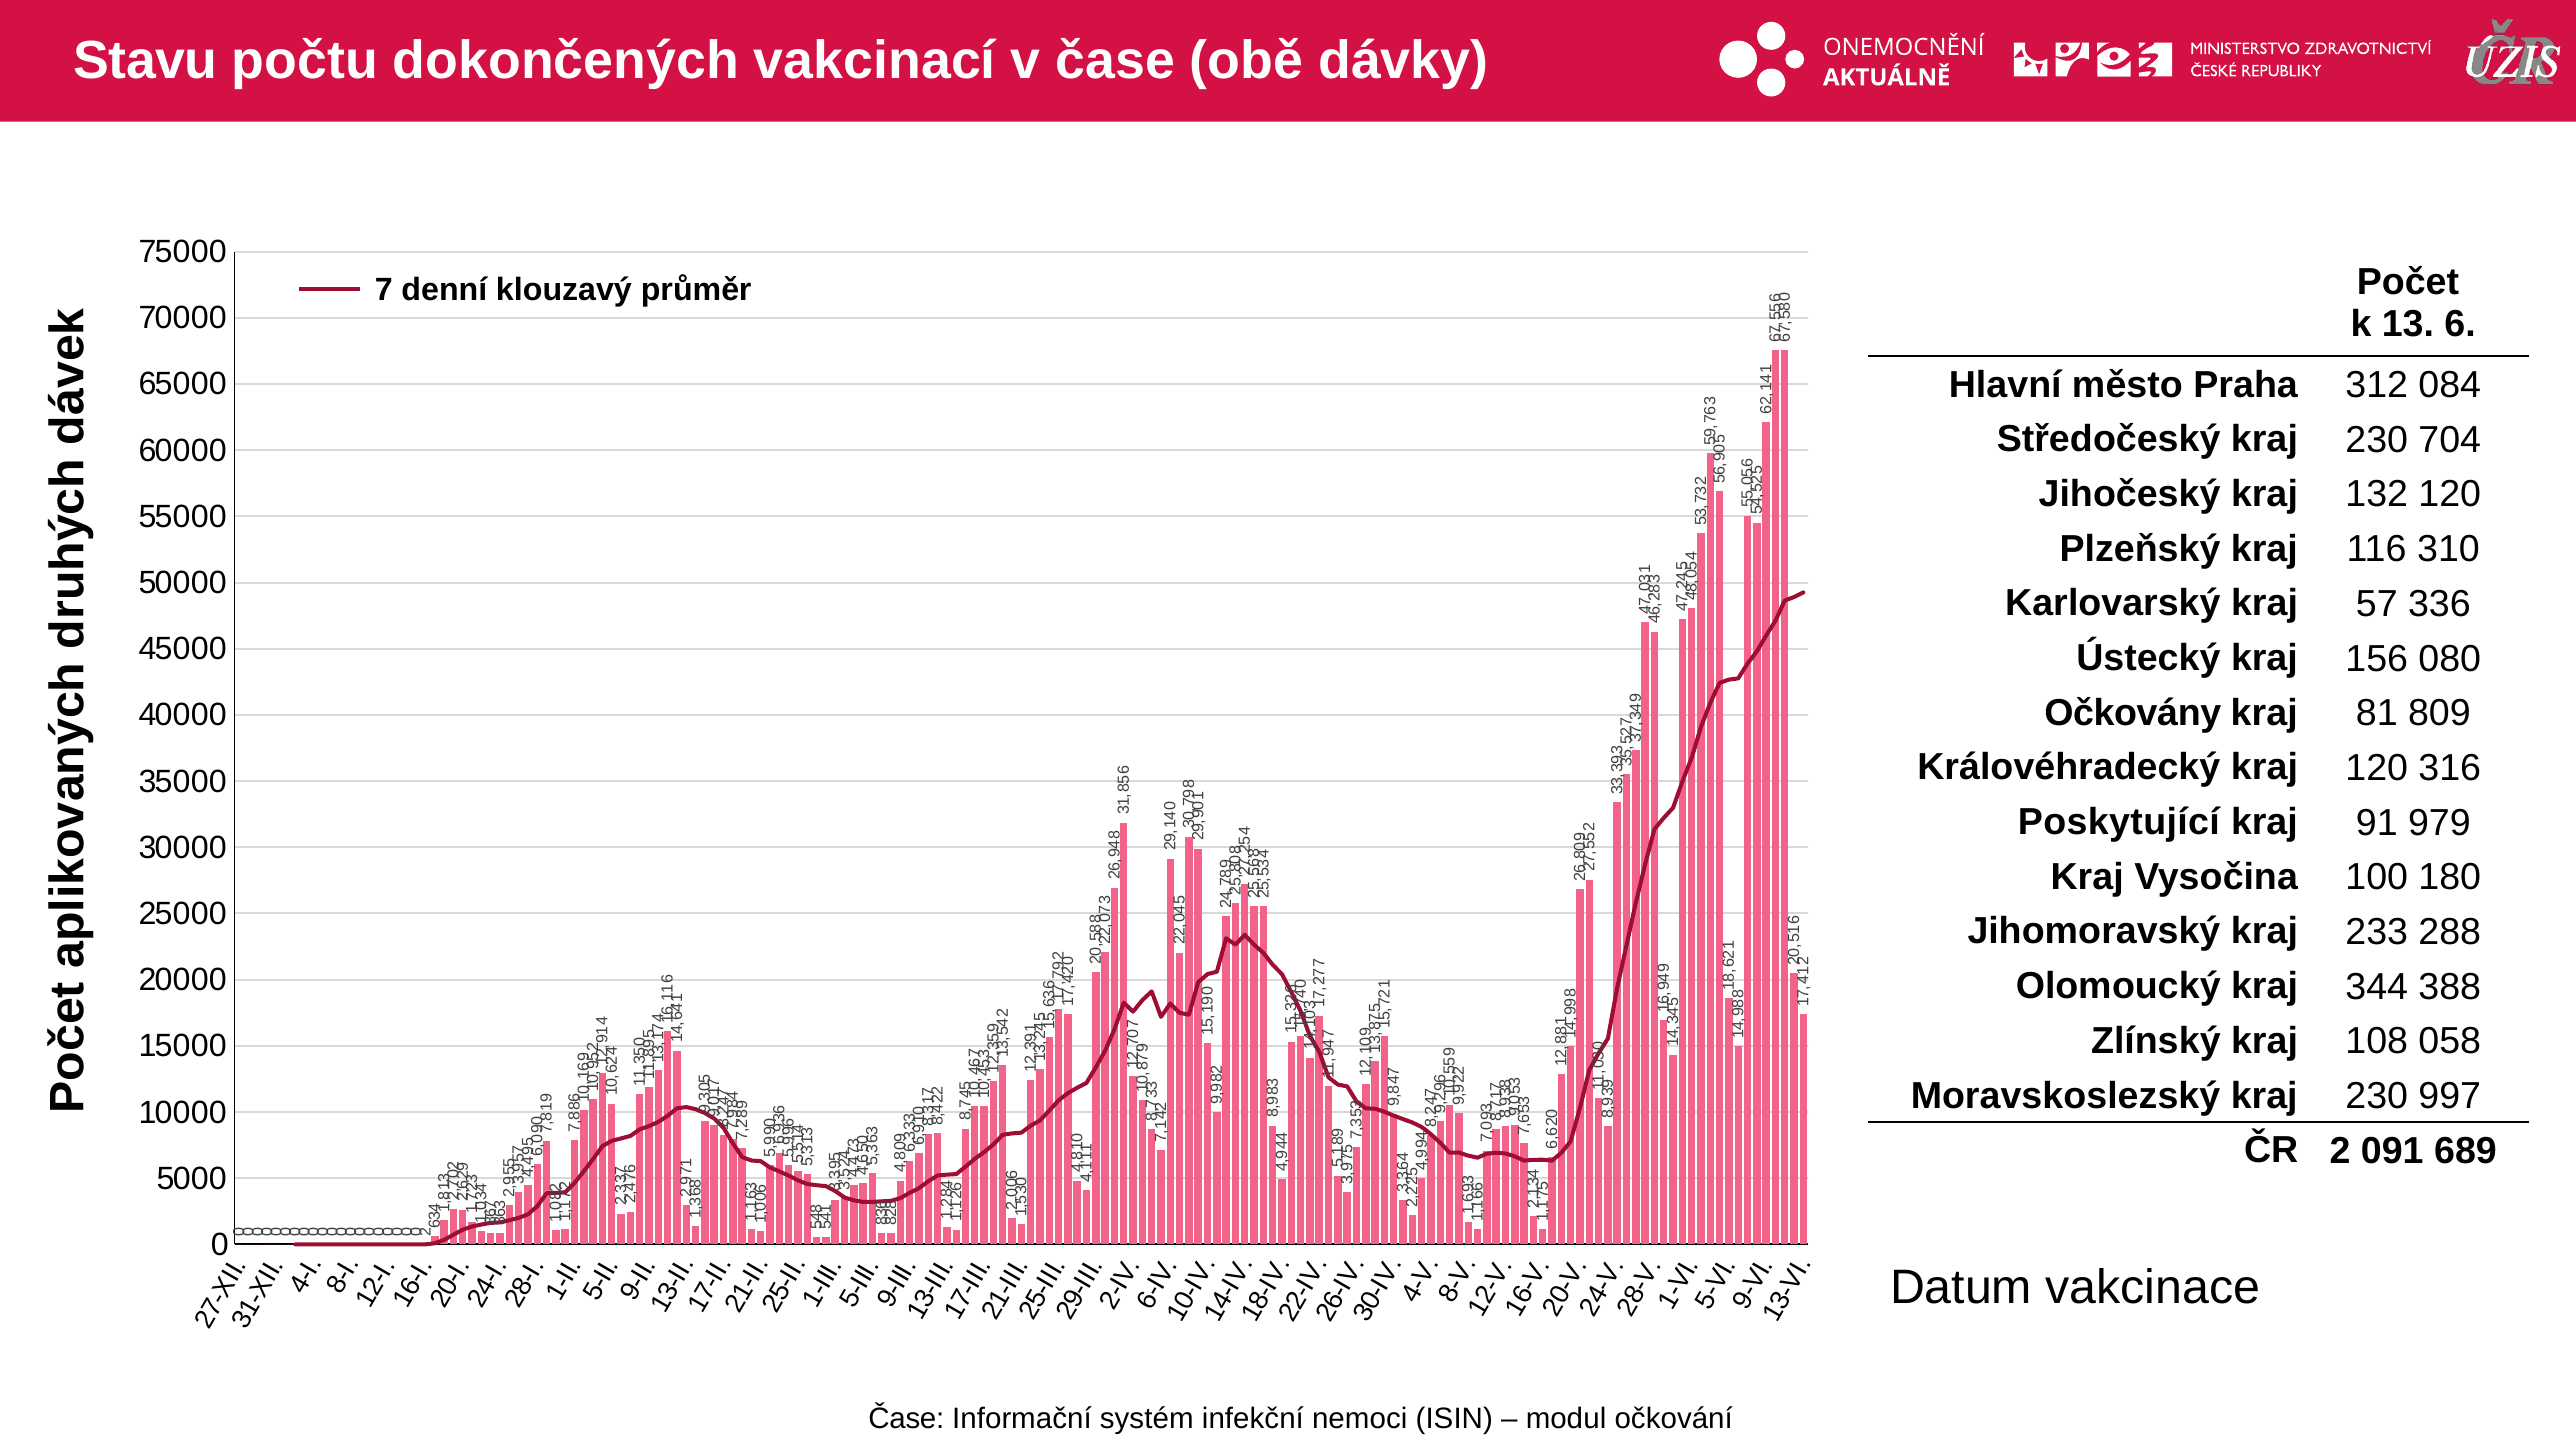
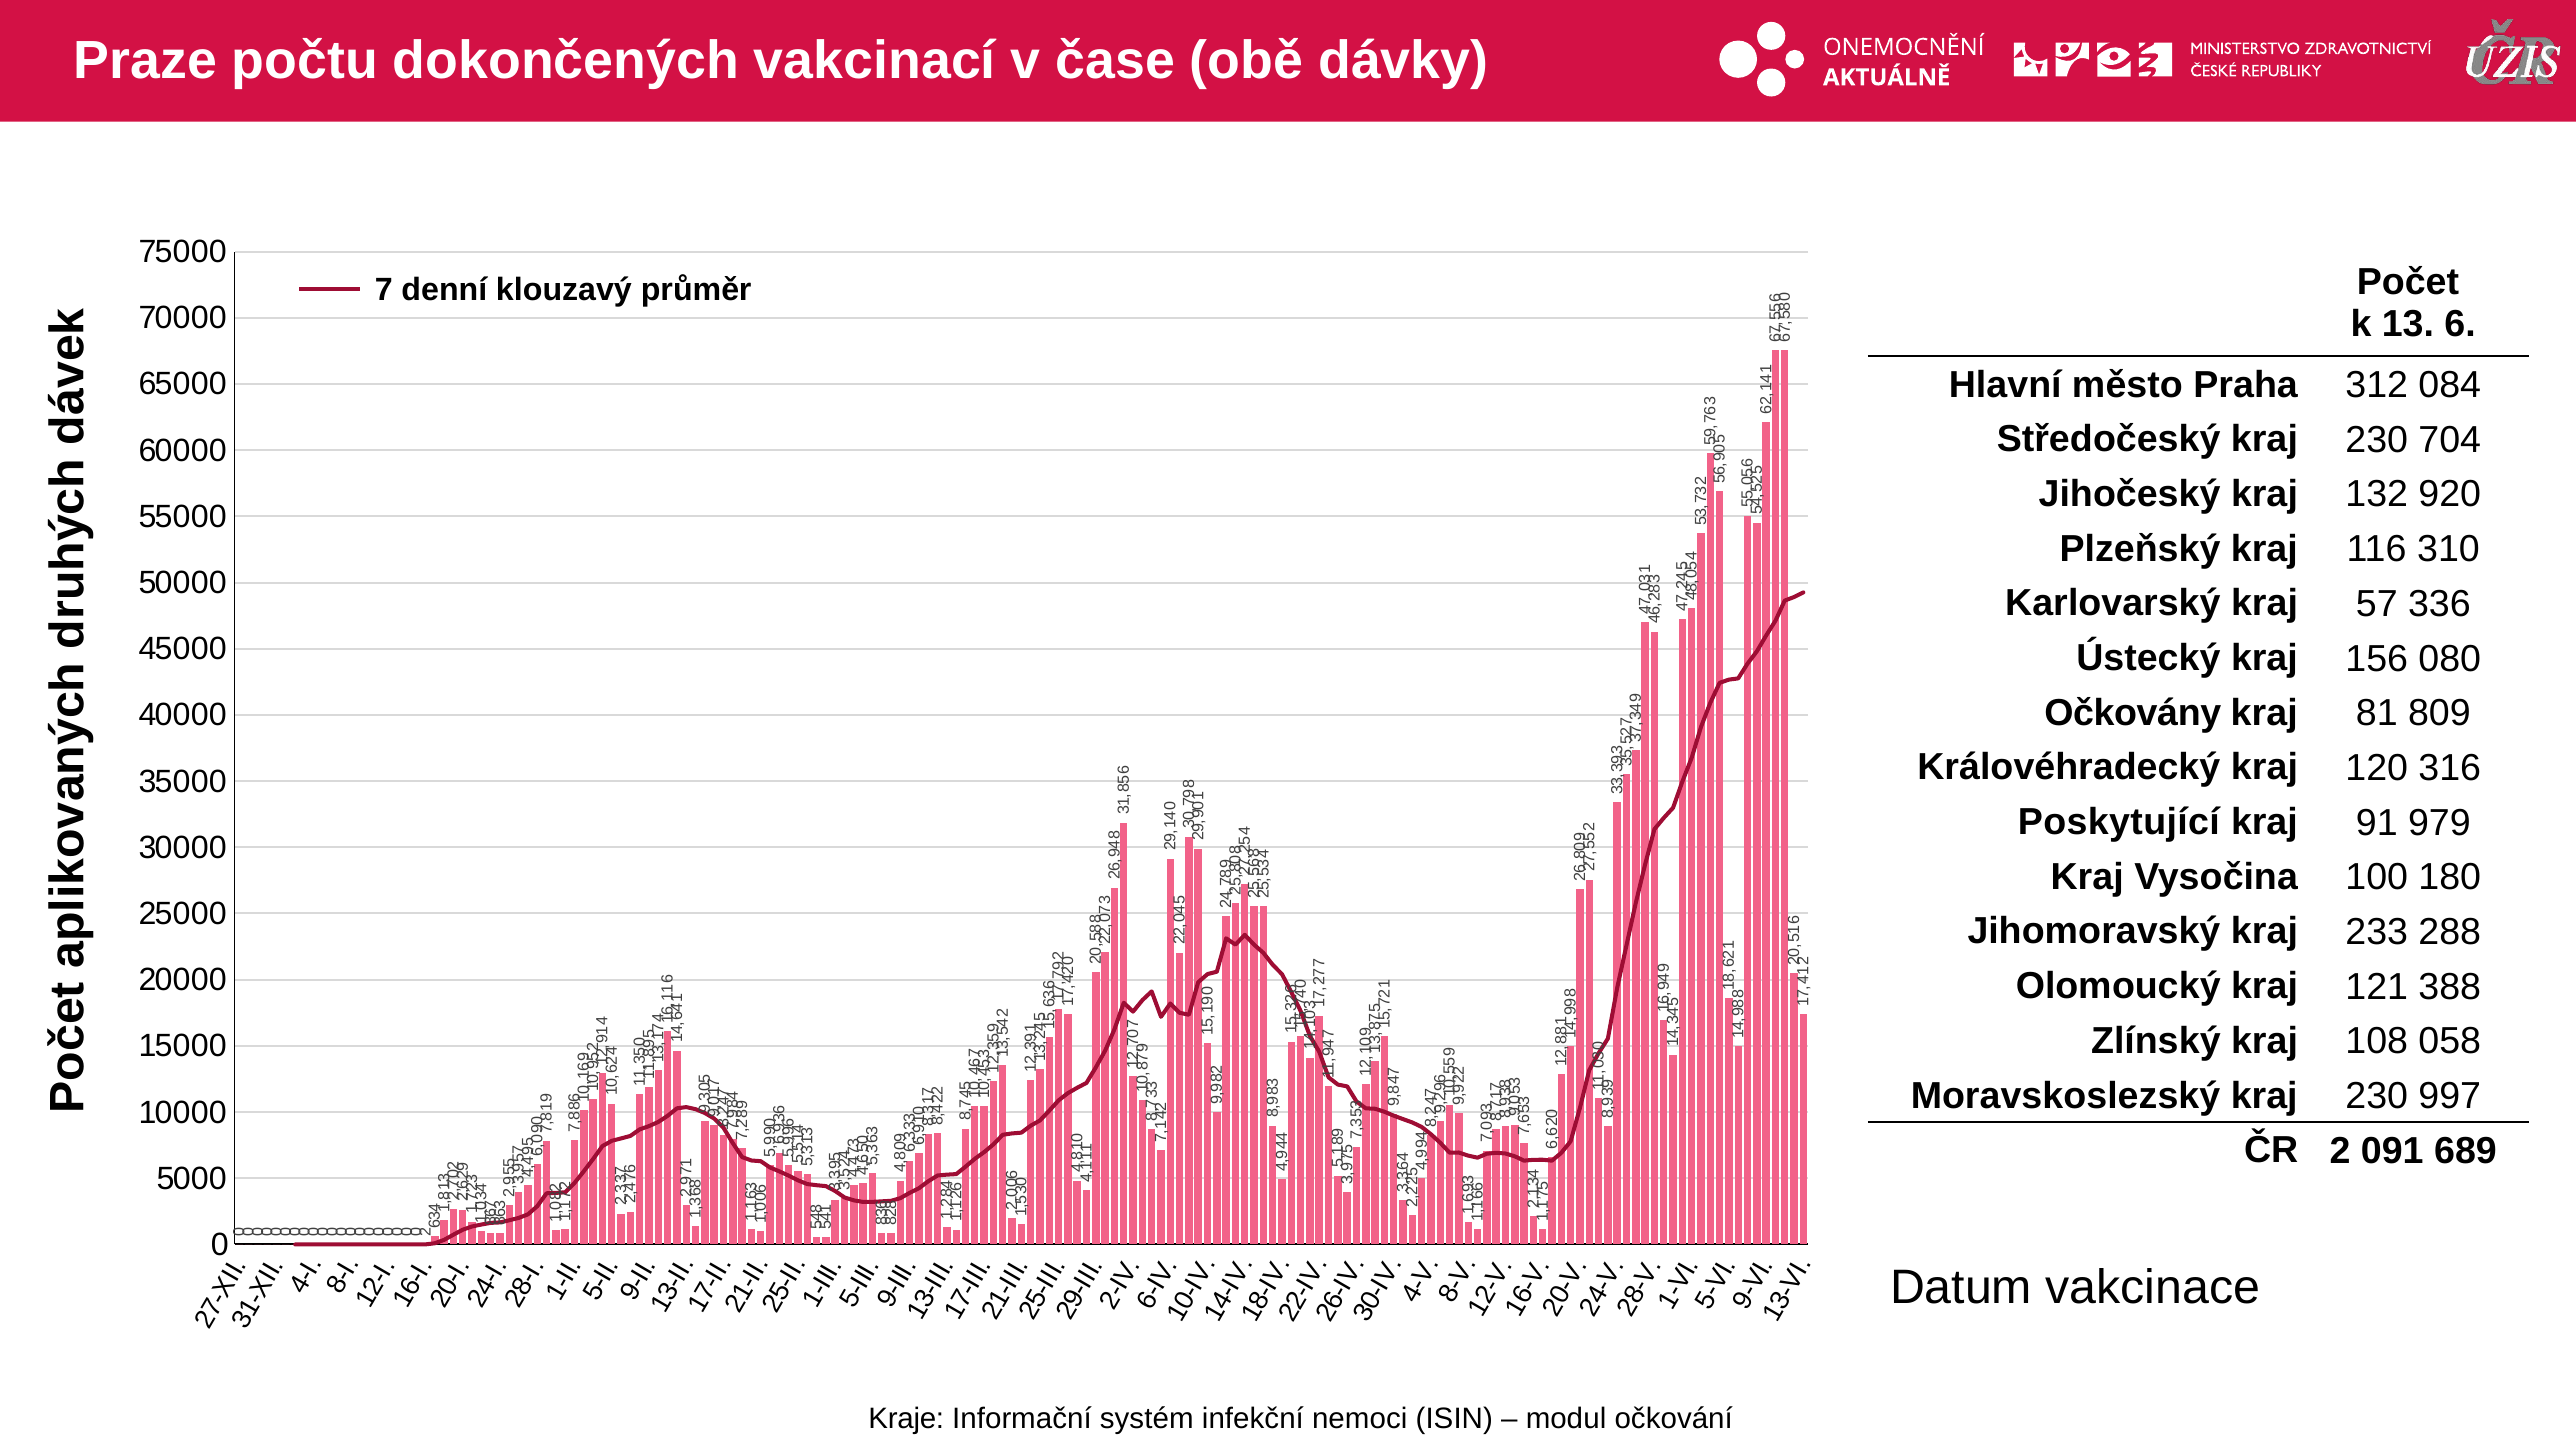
Stavu: Stavu -> Praze
132 120: 120 -> 920
344: 344 -> 121
Čase at (906, 1418): Čase -> Kraje
